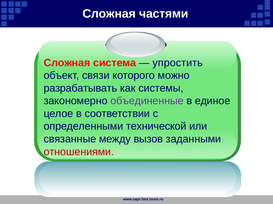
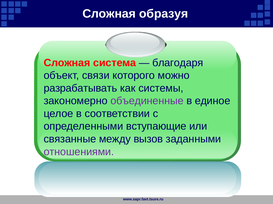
частями: частями -> образуя
упростить: упростить -> благодаря
технической: технической -> вступающие
отношениями colour: red -> purple
